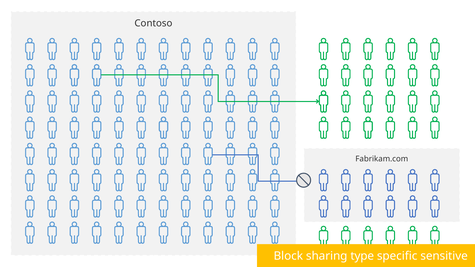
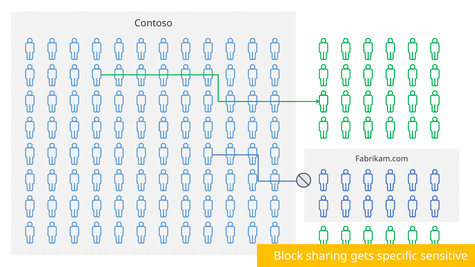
type: type -> gets
